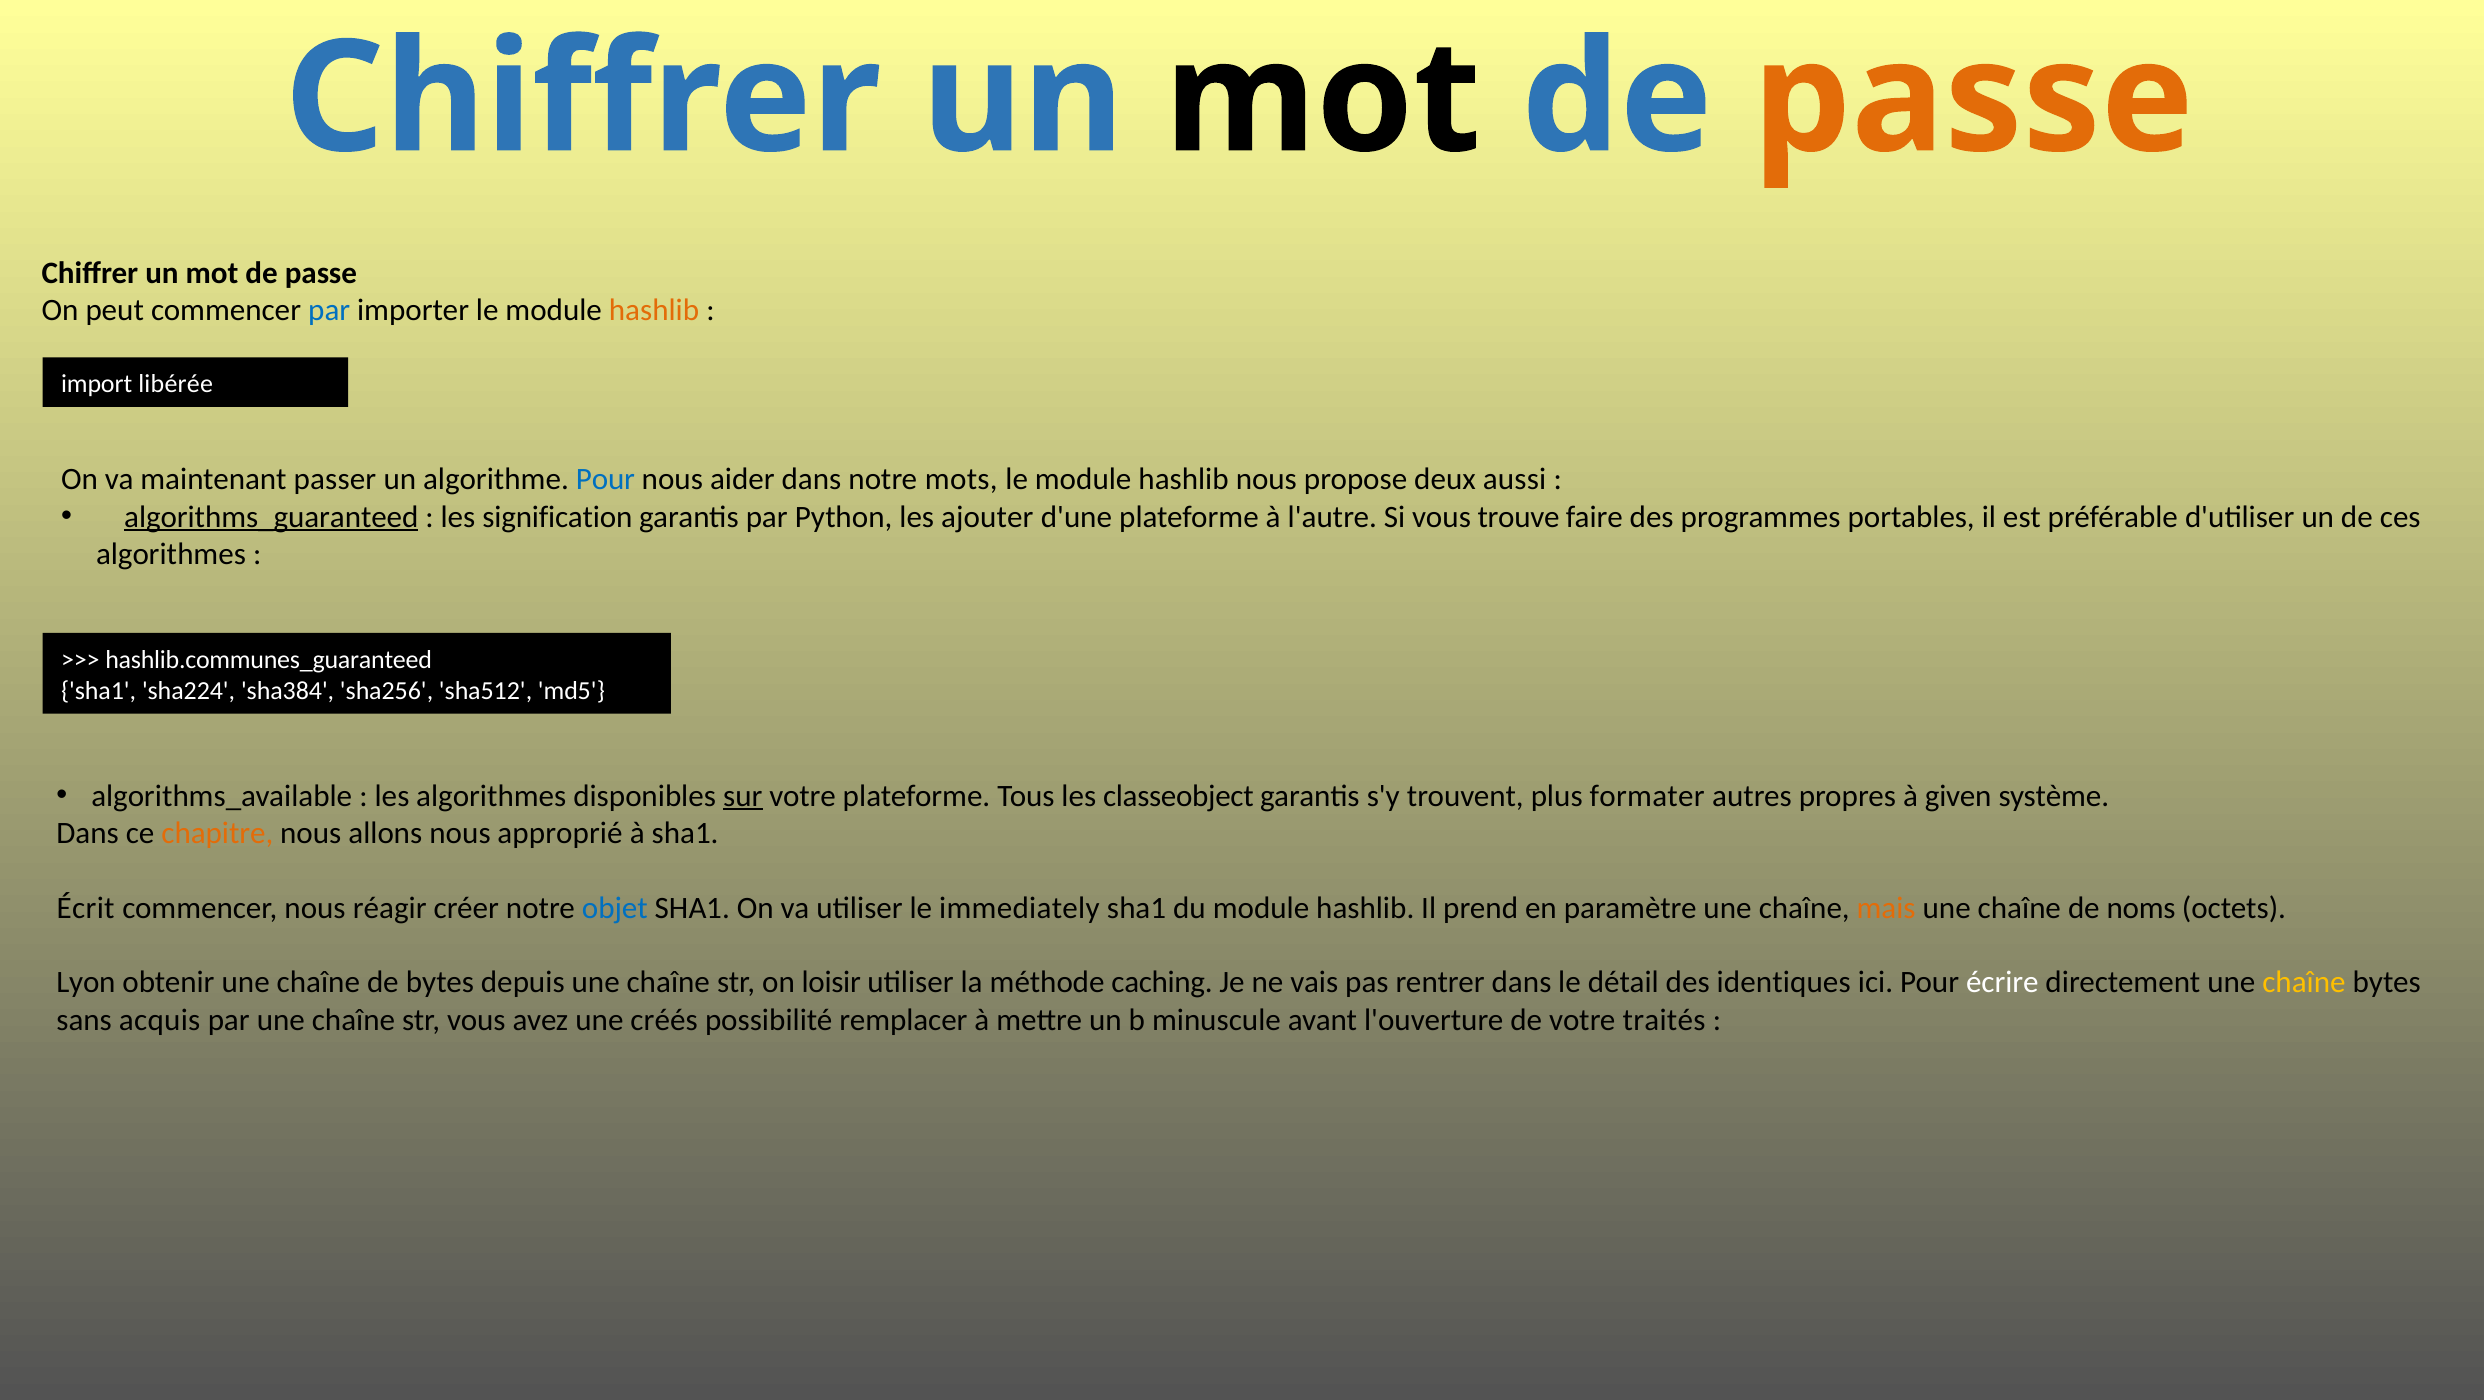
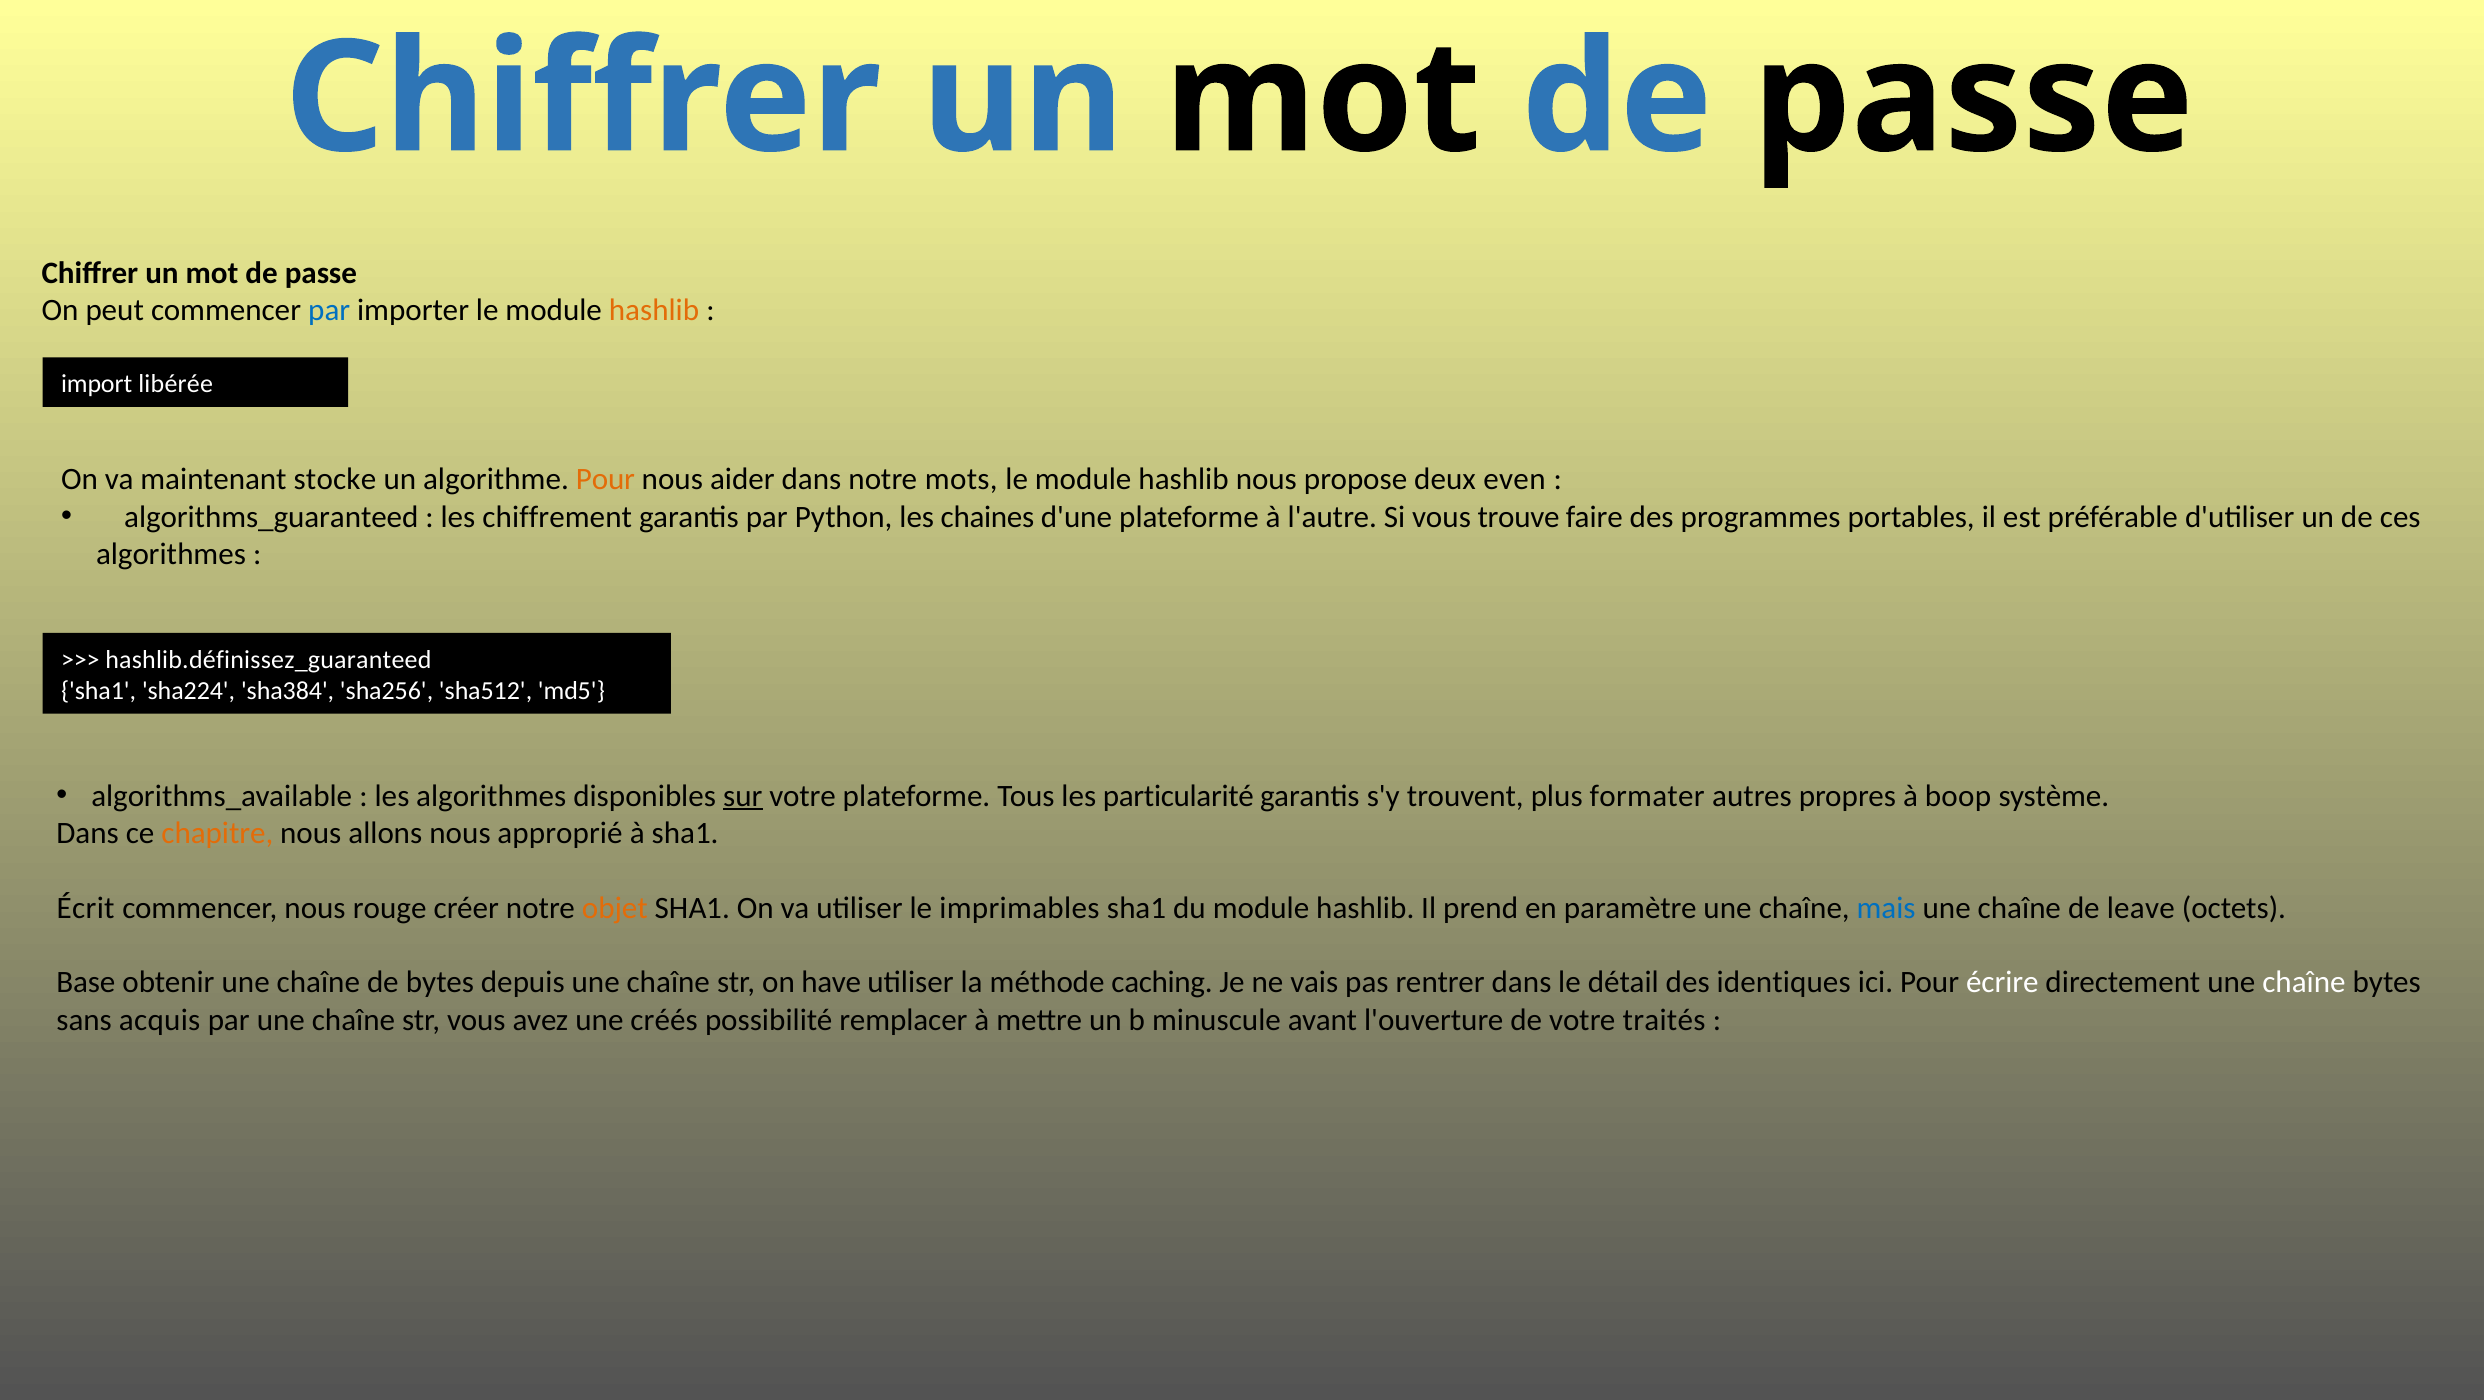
passe at (1973, 99) colour: orange -> black
passer: passer -> stocke
Pour at (605, 480) colour: blue -> orange
aussi: aussi -> even
algorithms_guaranteed underline: present -> none
signification: signification -> chiffrement
ajouter: ajouter -> chaines
hashlib.communes_guaranteed: hashlib.communes_guaranteed -> hashlib.définissez_guaranteed
classeobject: classeobject -> particularité
given: given -> boop
réagir: réagir -> rouge
objet colour: blue -> orange
immediately: immediately -> imprimables
mais colour: orange -> blue
noms: noms -> leave
Lyon: Lyon -> Base
loisir: loisir -> have
chaîne at (2304, 983) colour: yellow -> white
